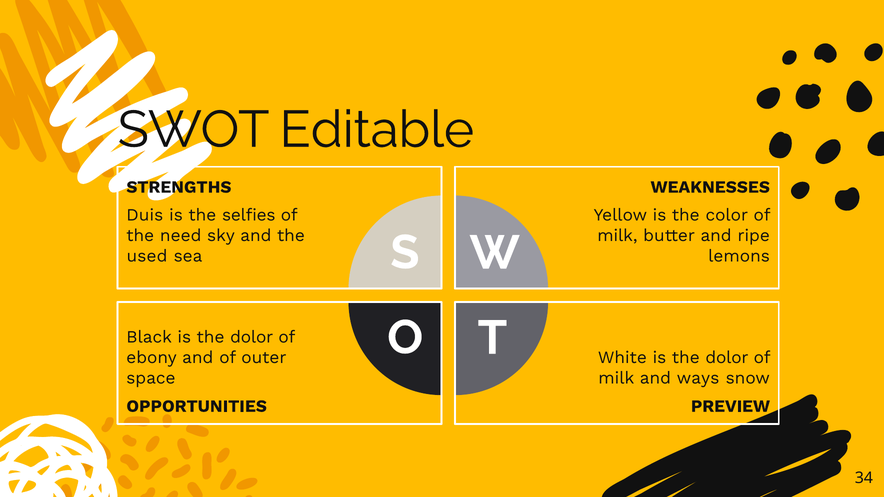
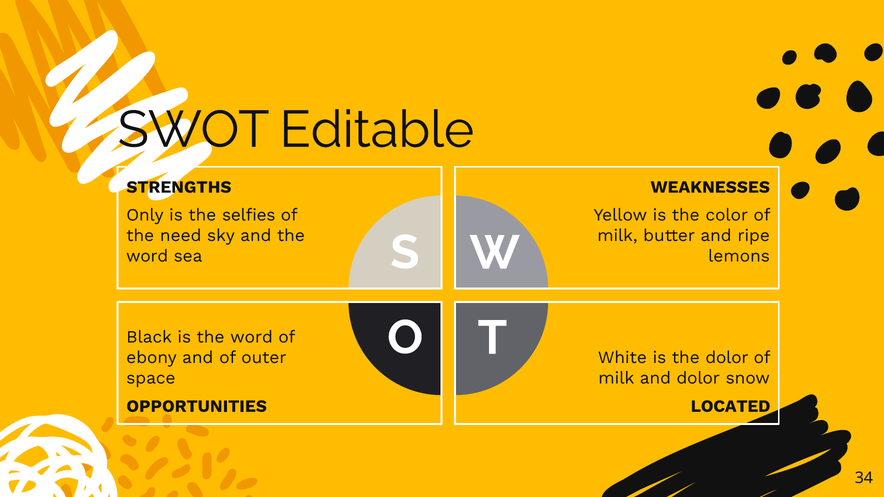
Duis: Duis -> Only
used at (147, 256): used -> word
Black is the dolor: dolor -> word
and ways: ways -> dolor
PREVIEW: PREVIEW -> LOCATED
